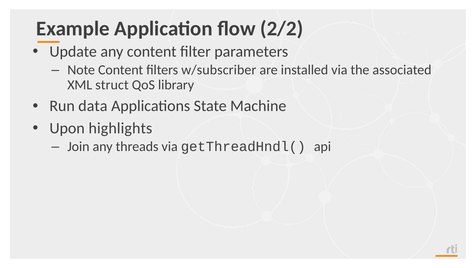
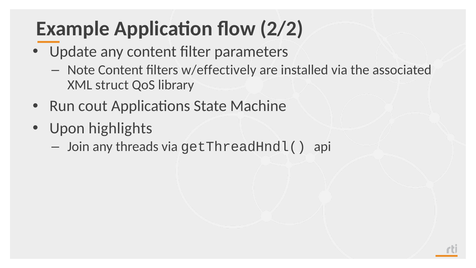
w/subscriber: w/subscriber -> w/effectively
data: data -> cout
